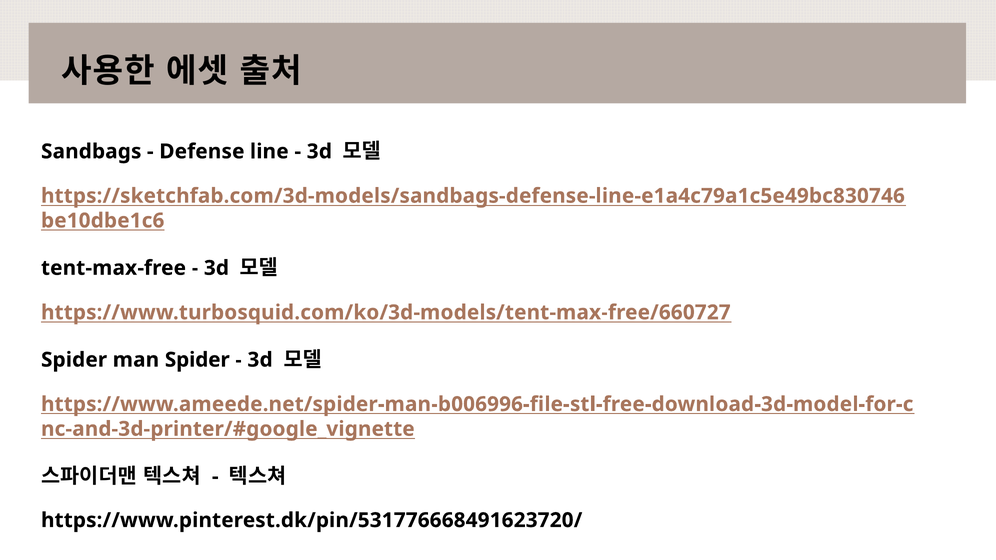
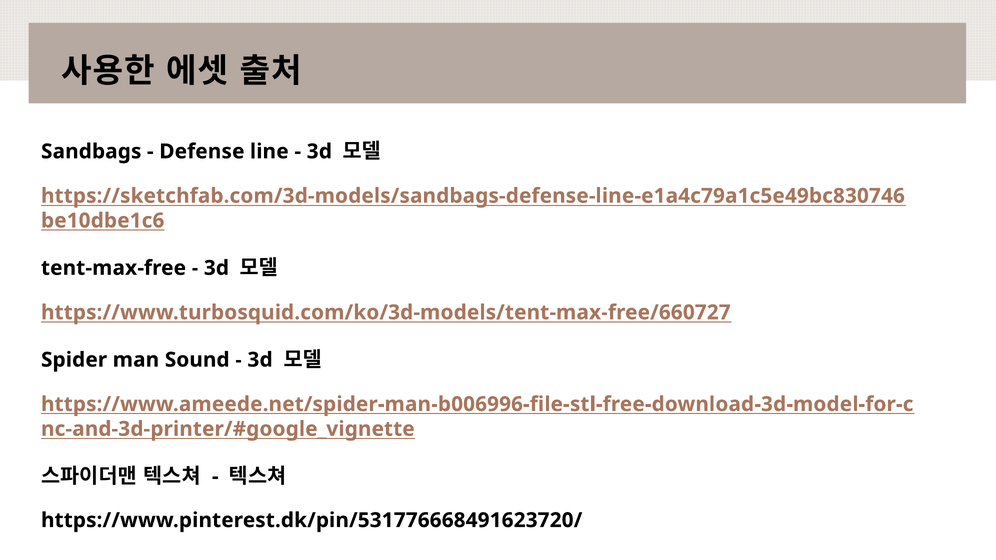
man Spider: Spider -> Sound
